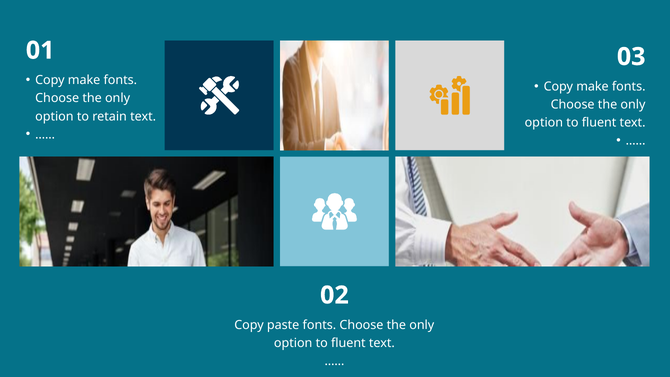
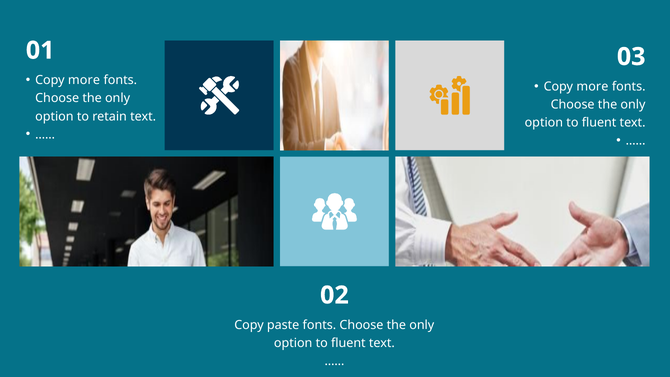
make at (84, 80): make -> more
make at (592, 87): make -> more
